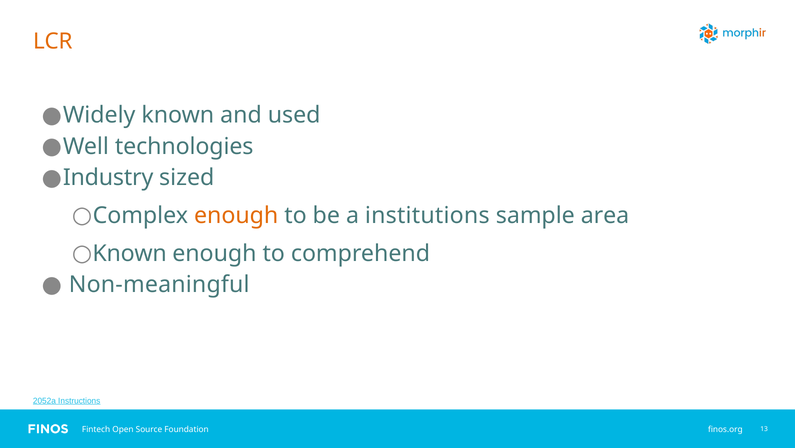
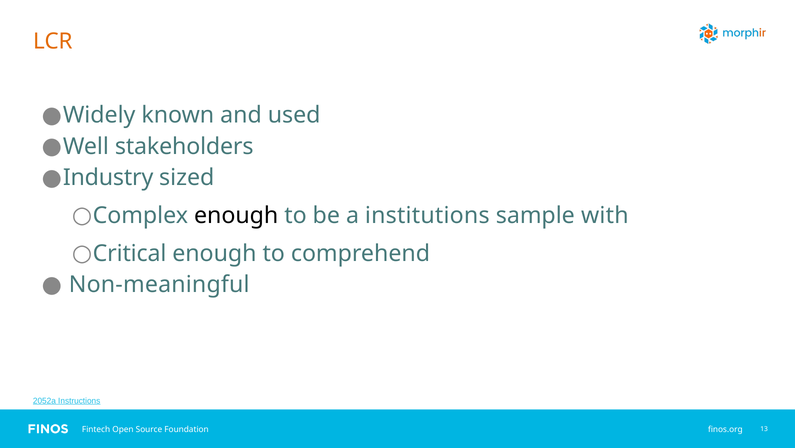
technologies: technologies -> stakeholders
enough at (236, 215) colour: orange -> black
area: area -> with
Known at (130, 253): Known -> Critical
